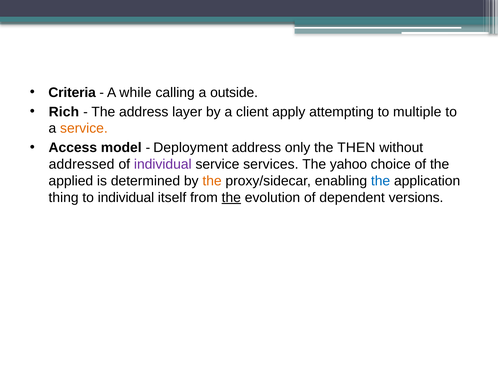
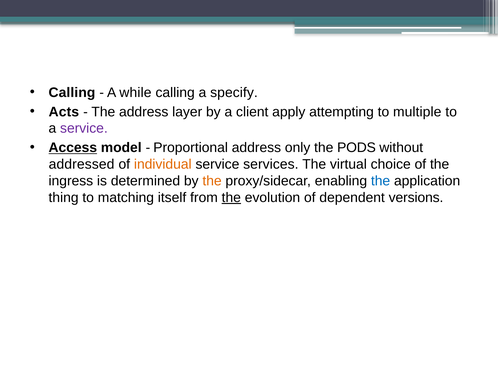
Criteria at (72, 93): Criteria -> Calling
outside: outside -> specify
Rich: Rich -> Acts
service at (84, 129) colour: orange -> purple
Access underline: none -> present
Deployment: Deployment -> Proportional
THEN: THEN -> PODS
individual at (163, 165) colour: purple -> orange
yahoo: yahoo -> virtual
applied: applied -> ingress
to individual: individual -> matching
